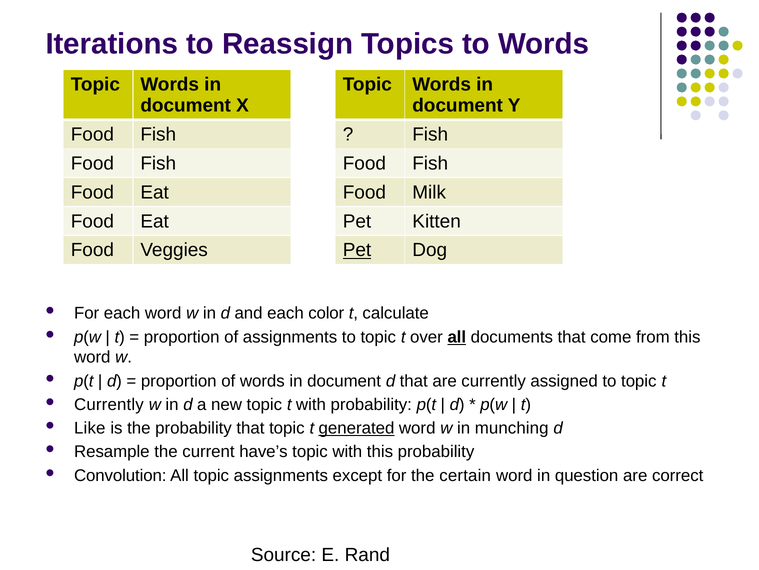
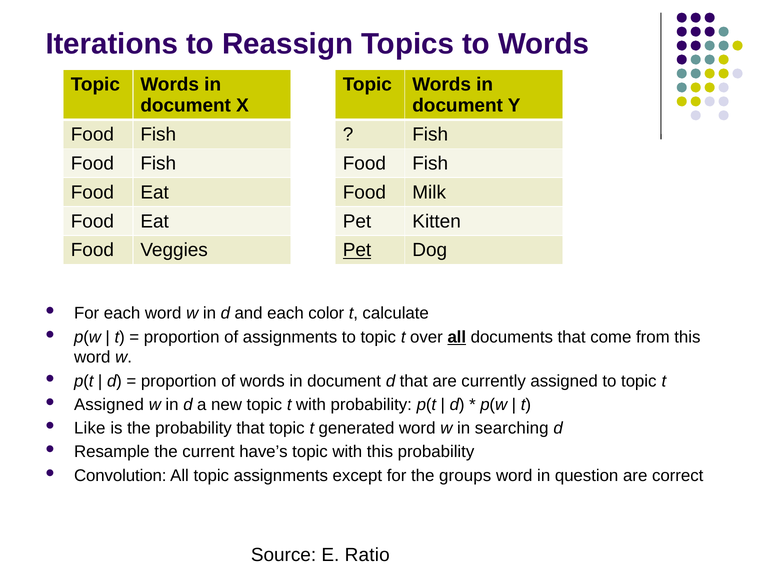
Currently at (109, 404): Currently -> Assigned
generated underline: present -> none
munching: munching -> searching
certain: certain -> groups
Rand: Rand -> Ratio
